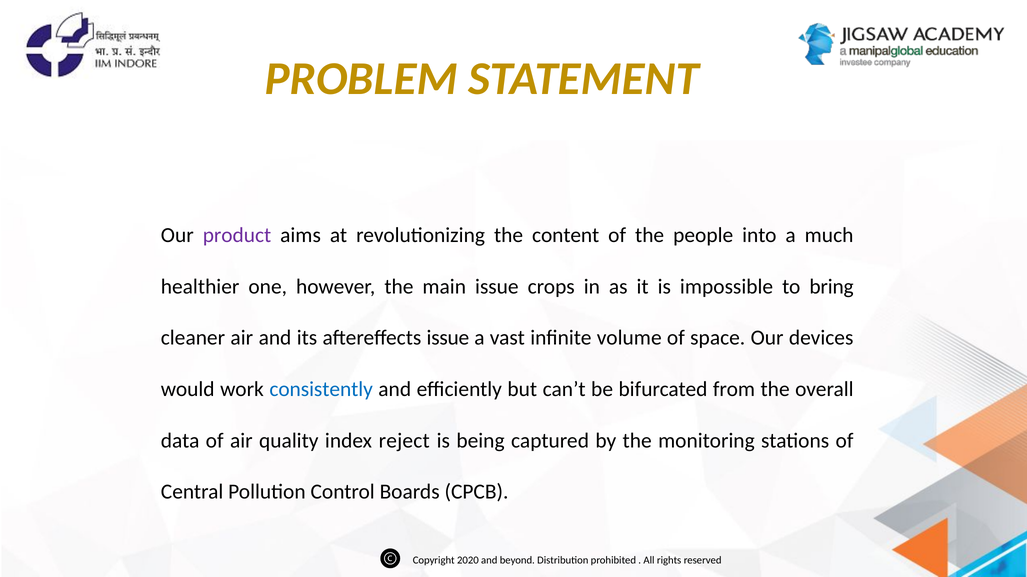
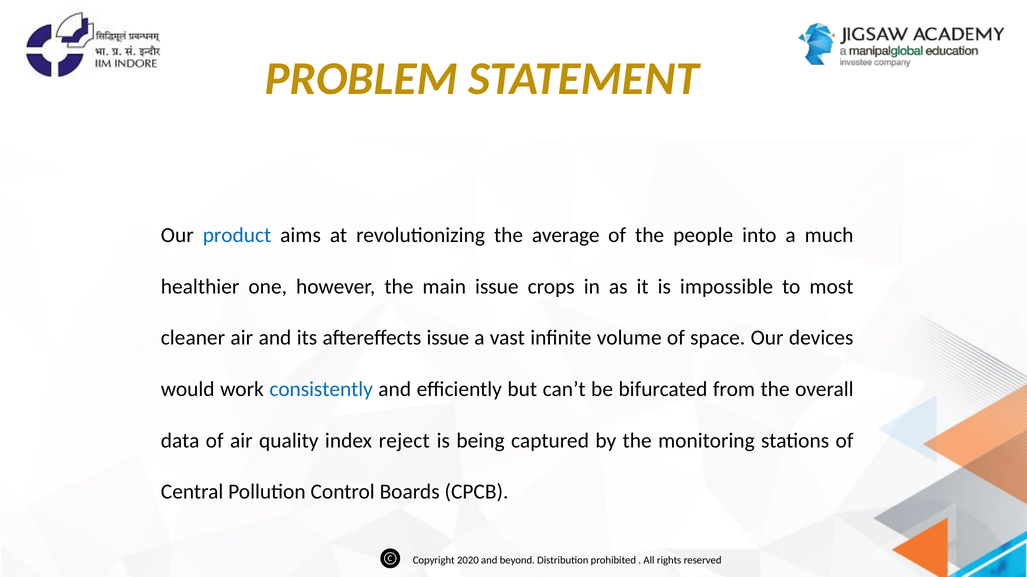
product colour: purple -> blue
content: content -> average
bring: bring -> most
